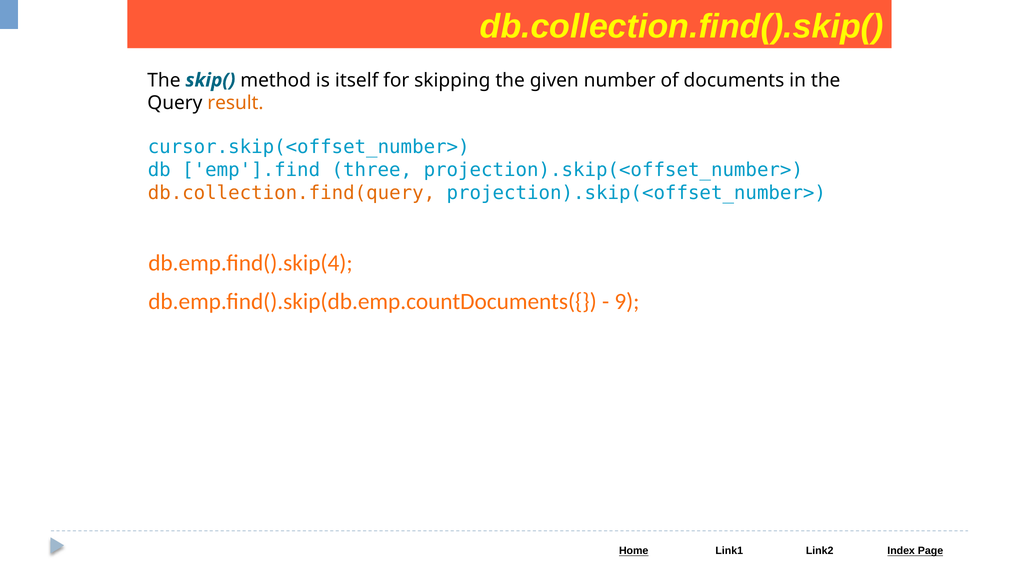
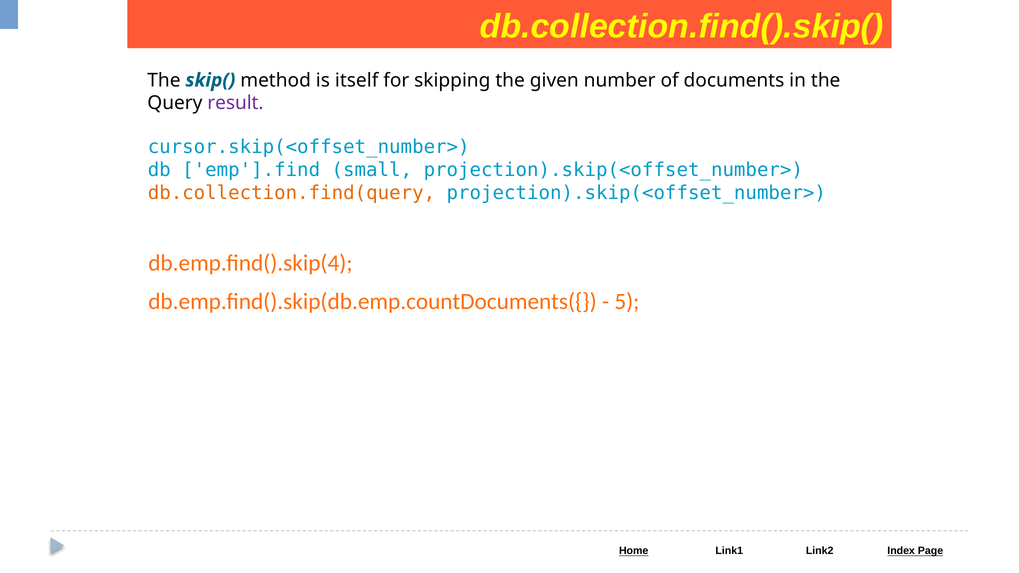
result colour: orange -> purple
three: three -> small
9: 9 -> 5
